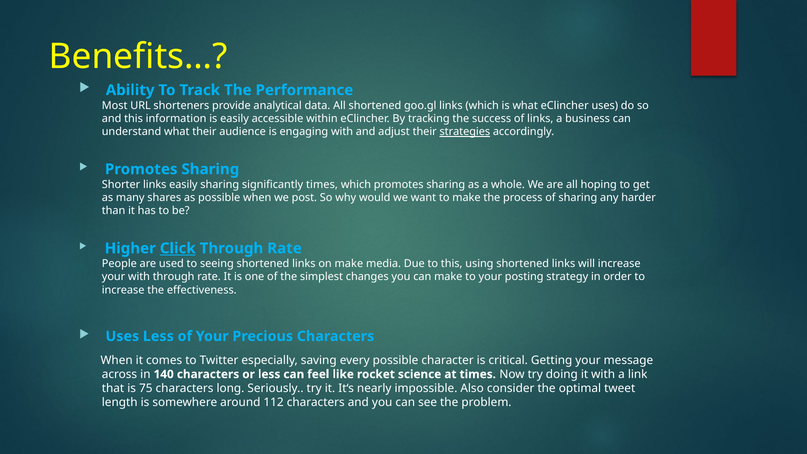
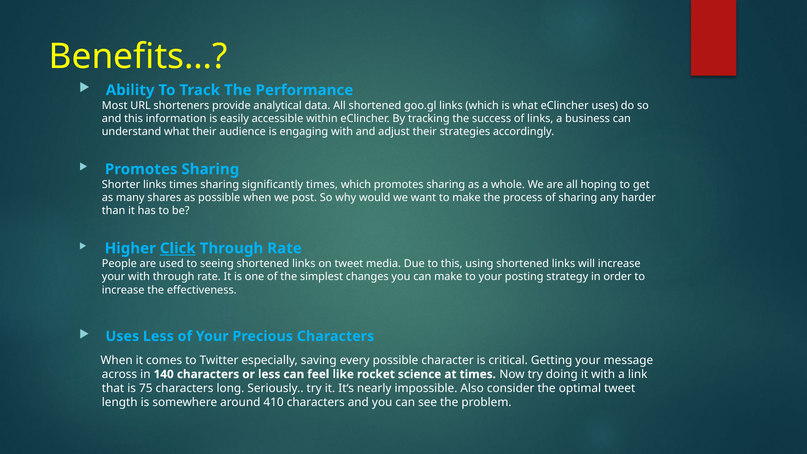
strategies underline: present -> none
links easily: easily -> times
on make: make -> tweet
112: 112 -> 410
